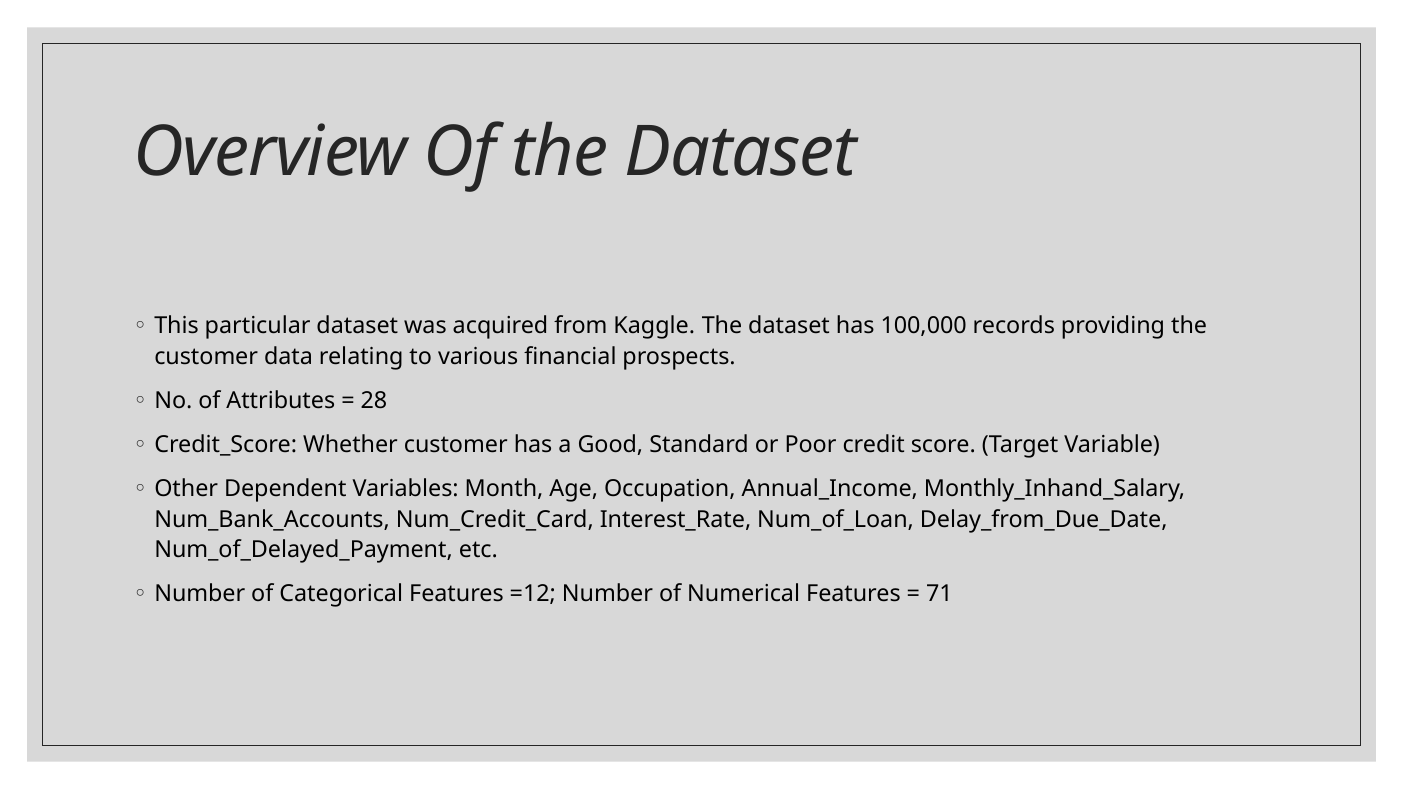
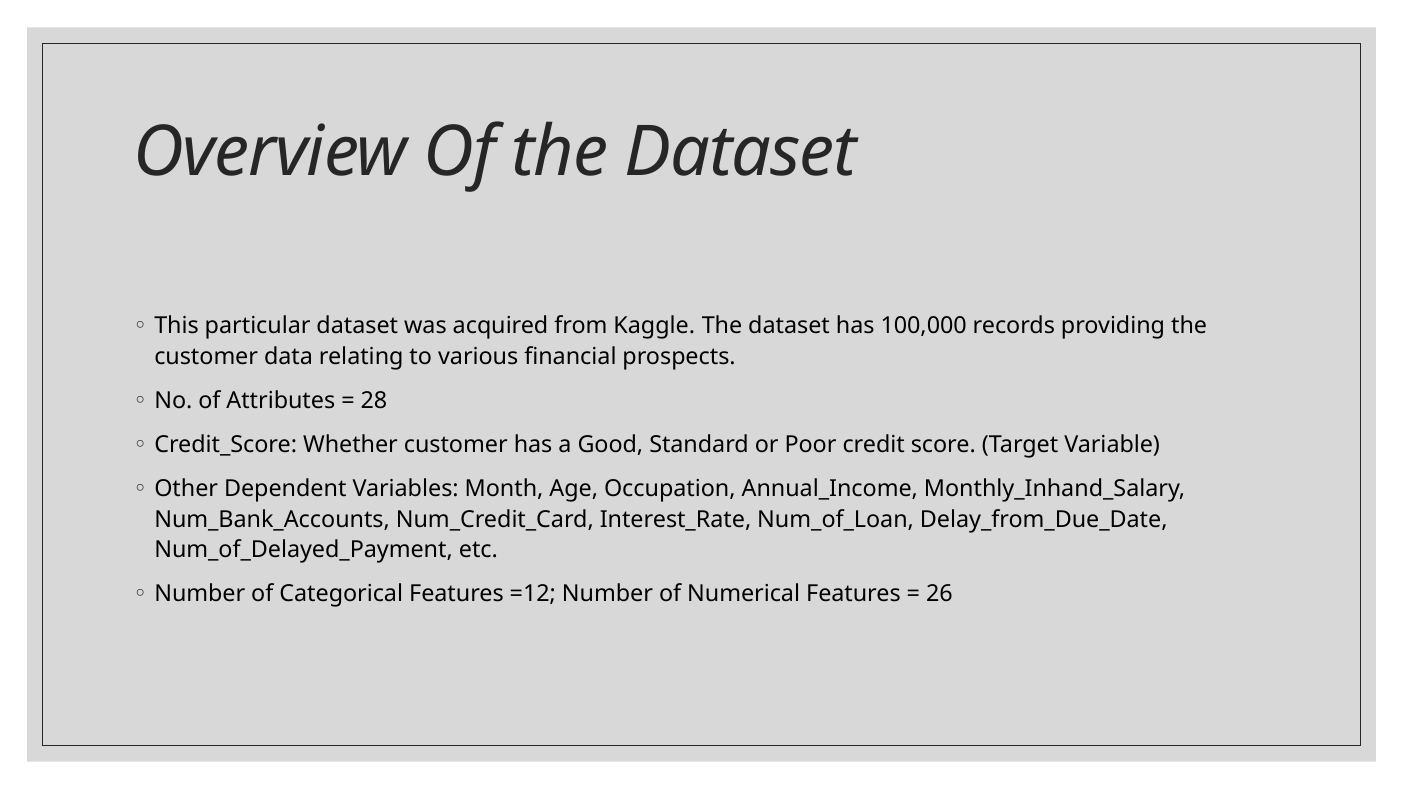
71: 71 -> 26
